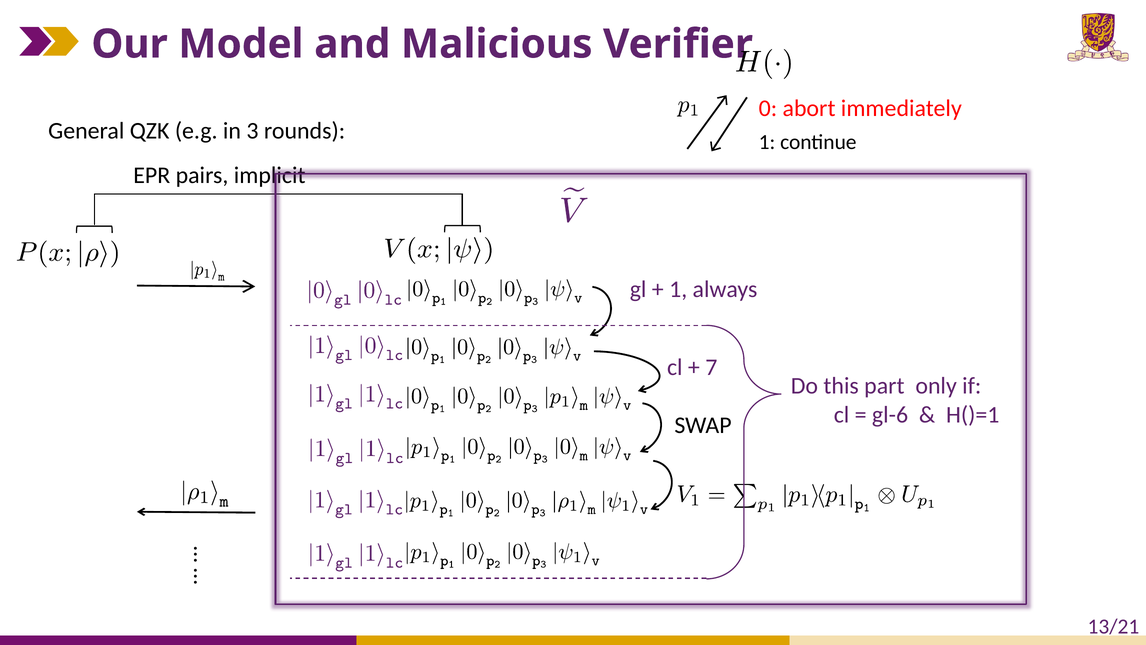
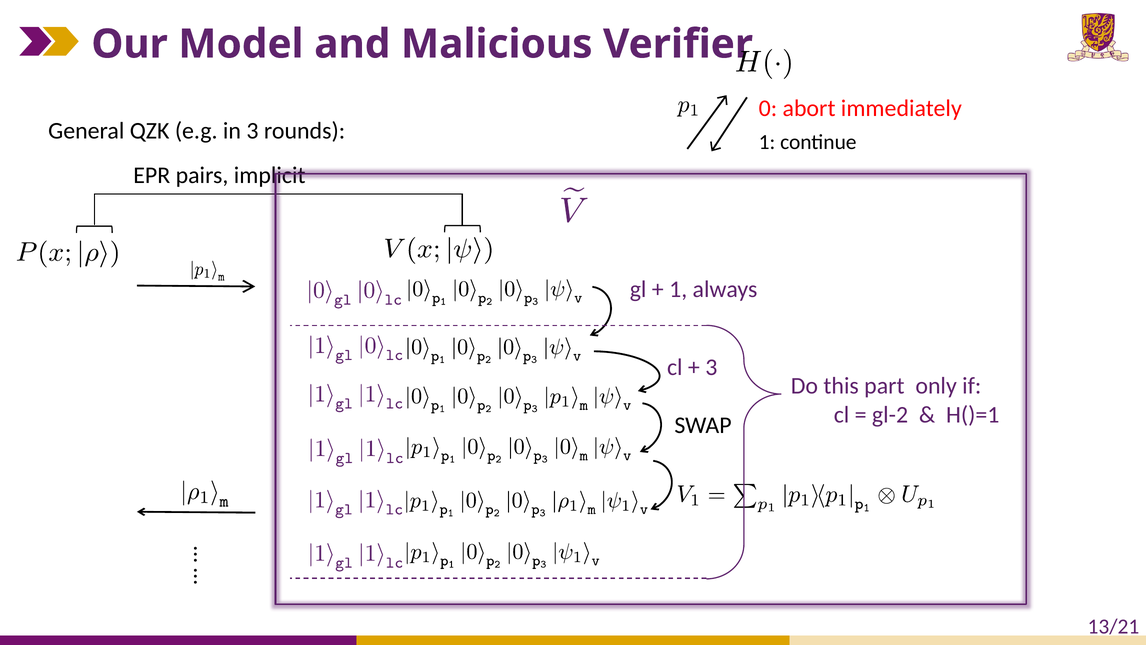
7 at (711, 367): 7 -> 3
gl-6: gl-6 -> gl-2
